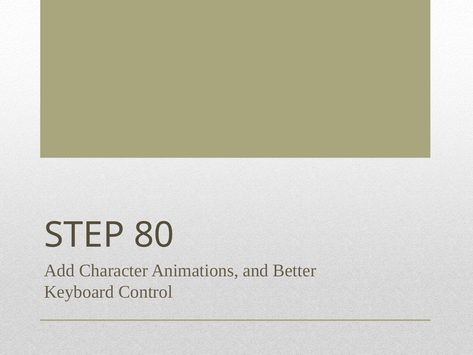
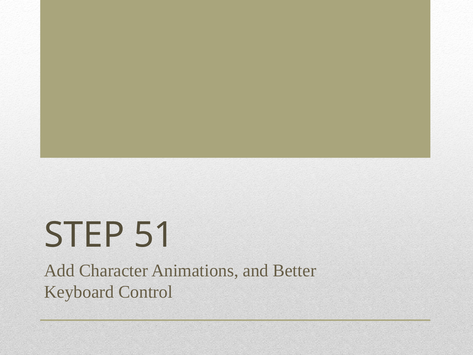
80: 80 -> 51
